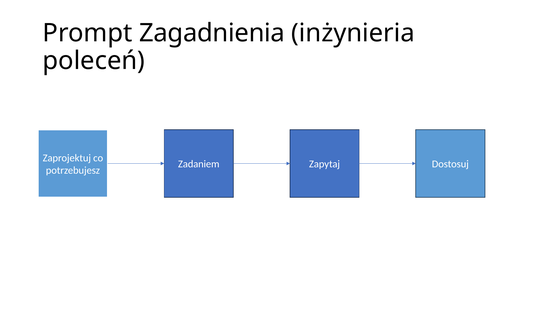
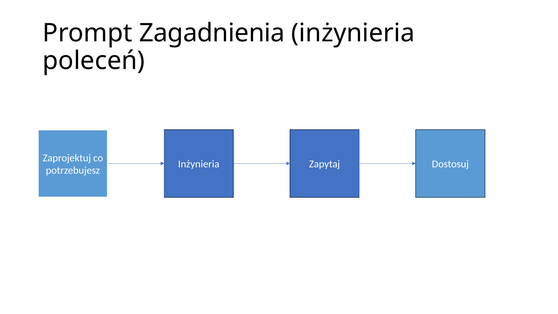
Zadaniem at (199, 164): Zadaniem -> Inżynieria
